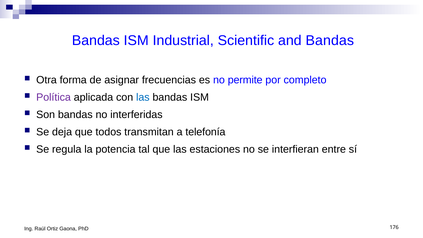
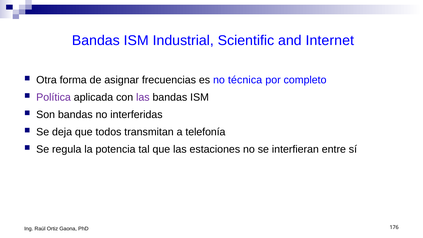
and Bandas: Bandas -> Internet
permite: permite -> técnica
las at (143, 97) colour: blue -> purple
